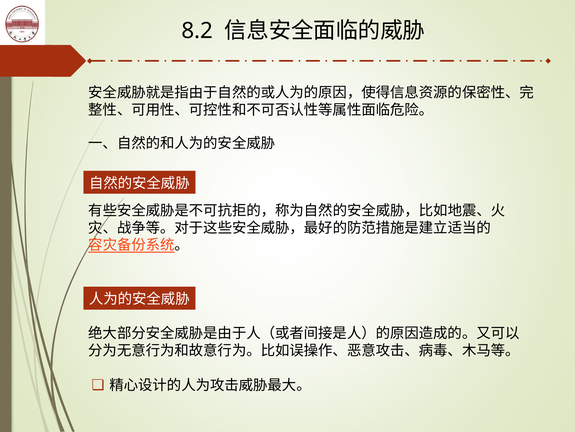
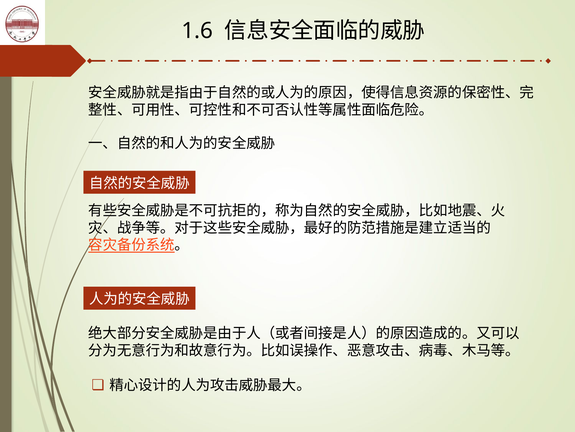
8.2: 8.2 -> 1.6
